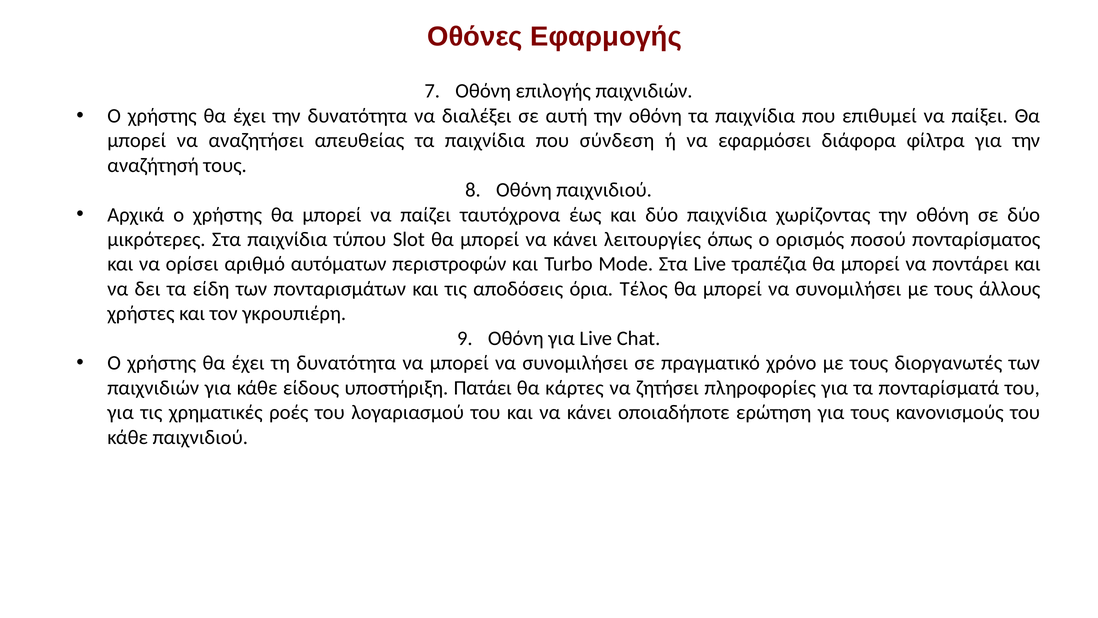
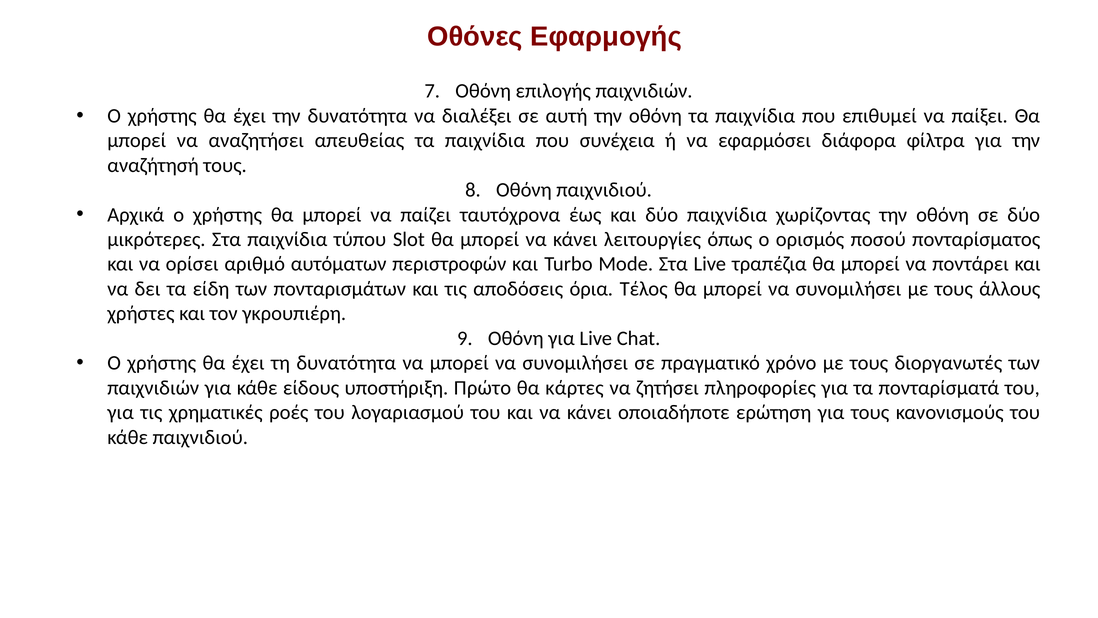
σύνδεση: σύνδεση -> συνέχεια
Πατάει: Πατάει -> Πρώτο
